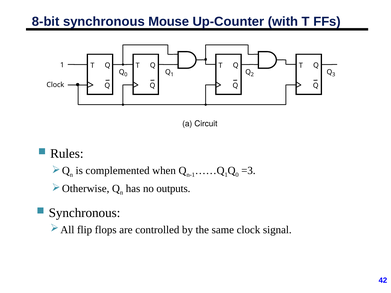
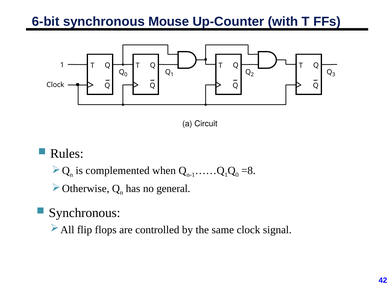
8-bit: 8-bit -> 6-bit
=3: =3 -> =8
outputs: outputs -> general
